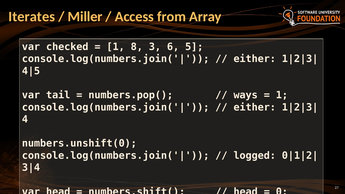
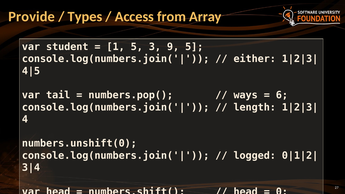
Iterates: Iterates -> Provide
Miller: Miller -> Types
checked: checked -> student
1 8: 8 -> 5
6: 6 -> 9
1 at (282, 95): 1 -> 6
either at (255, 107): either -> length
